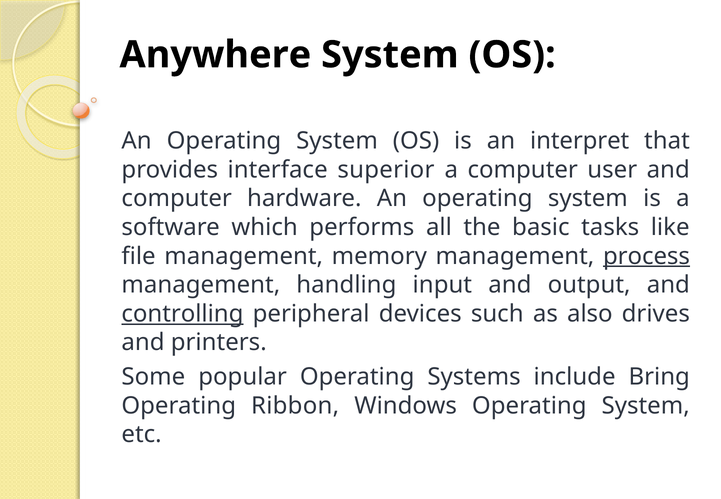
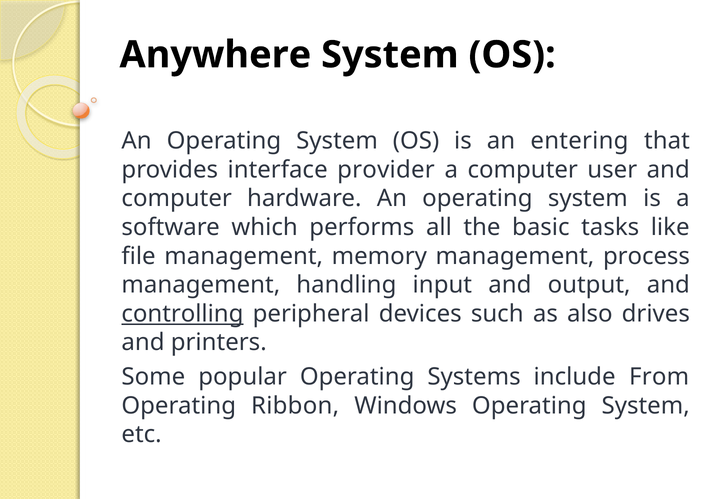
interpret: interpret -> entering
superior: superior -> provider
process underline: present -> none
Bring: Bring -> From
